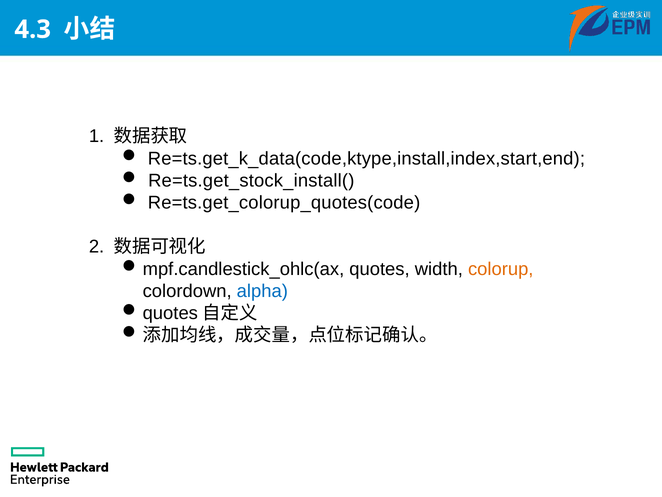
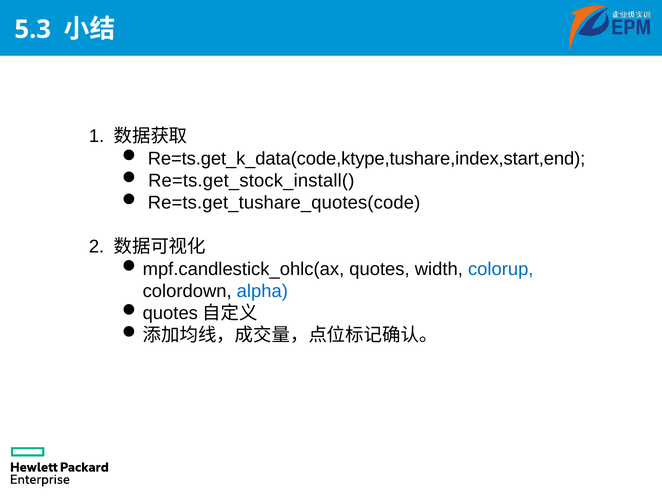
4.3: 4.3 -> 5.3
Re=ts.get_k_data(code,ktype,install,index,start,end: Re=ts.get_k_data(code,ktype,install,index,start,end -> Re=ts.get_k_data(code,ktype,tushare,index,start,end
Re=ts.get_colorup_quotes(code: Re=ts.get_colorup_quotes(code -> Re=ts.get_tushare_quotes(code
colorup colour: orange -> blue
